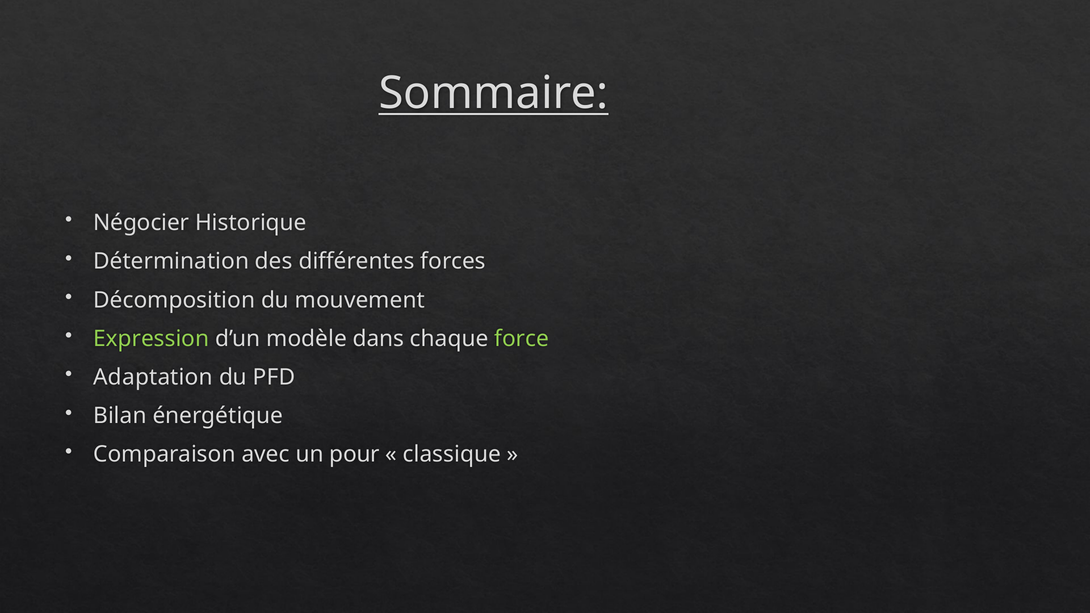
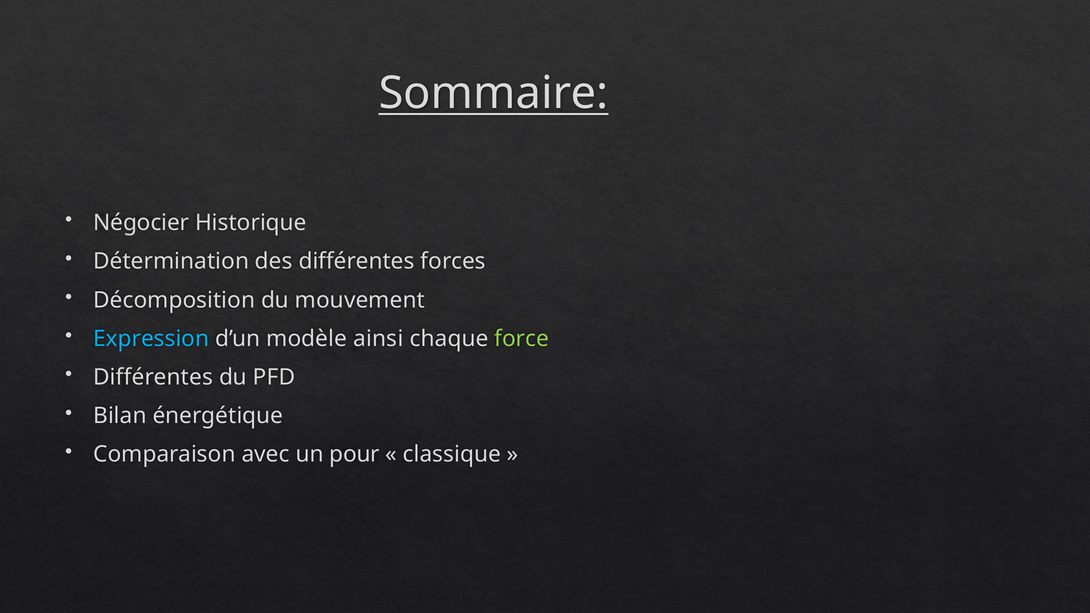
Expression colour: light green -> light blue
dans: dans -> ainsi
Adaptation at (153, 377): Adaptation -> Différentes
